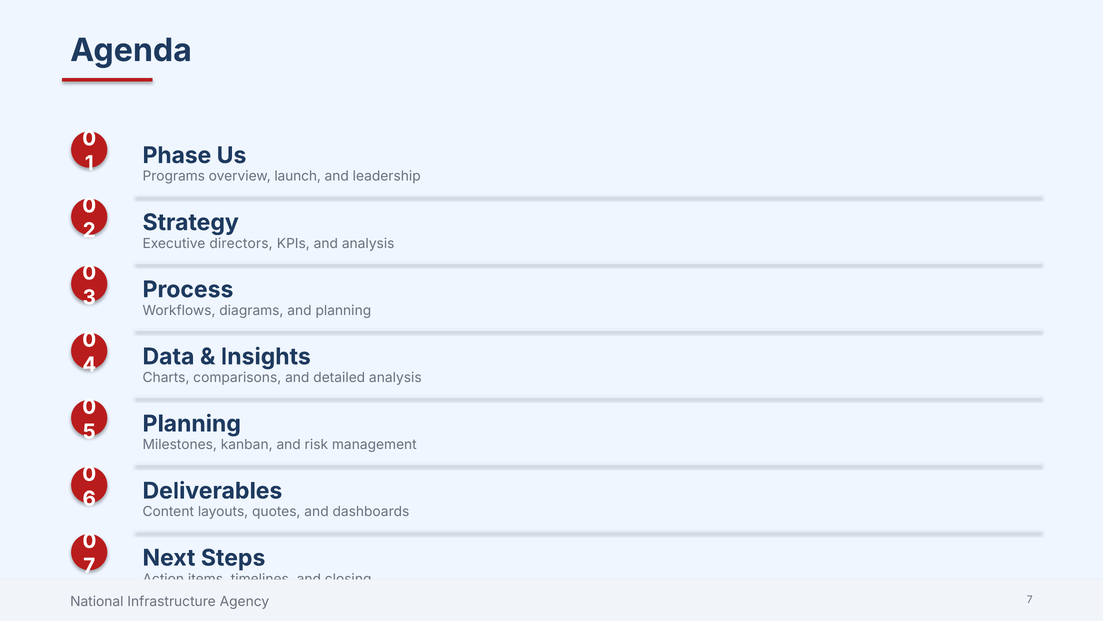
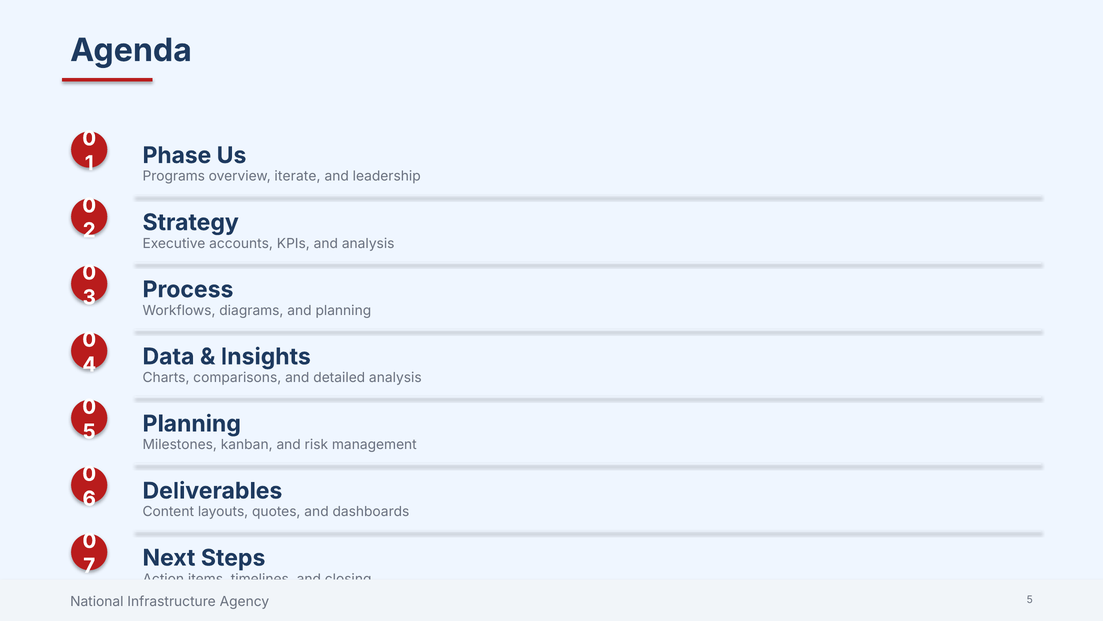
launch: launch -> iterate
directors: directors -> accounts
Agency 7: 7 -> 5
